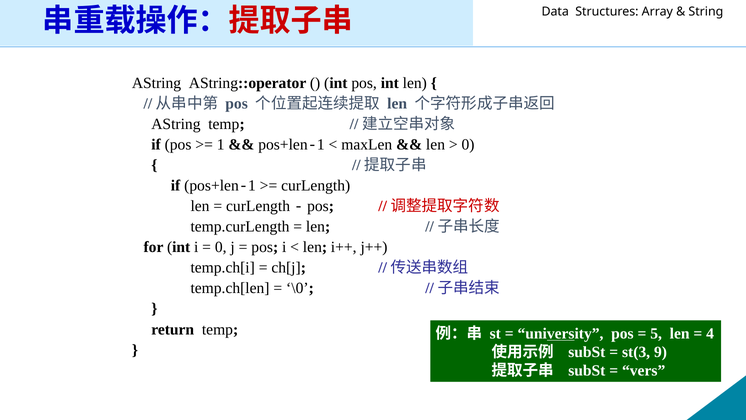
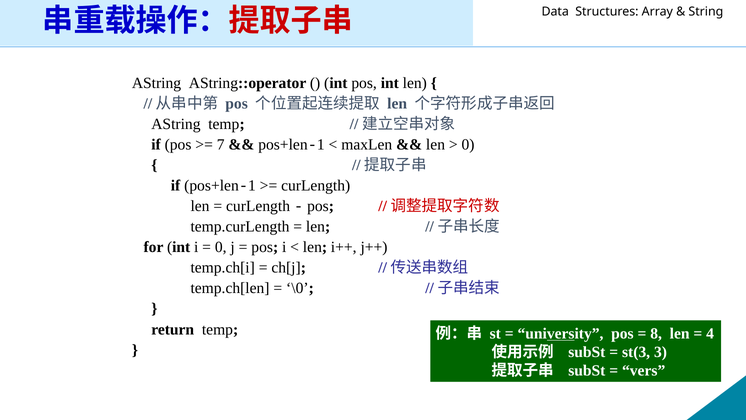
1: 1 -> 7
5: 5 -> 8
9: 9 -> 3
